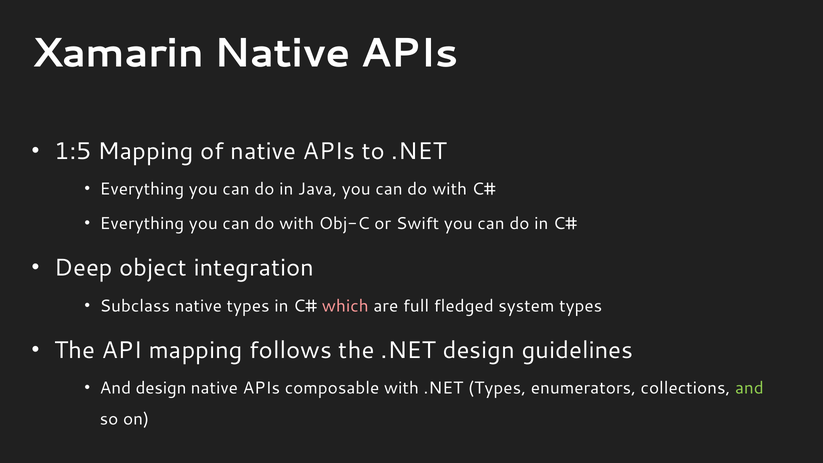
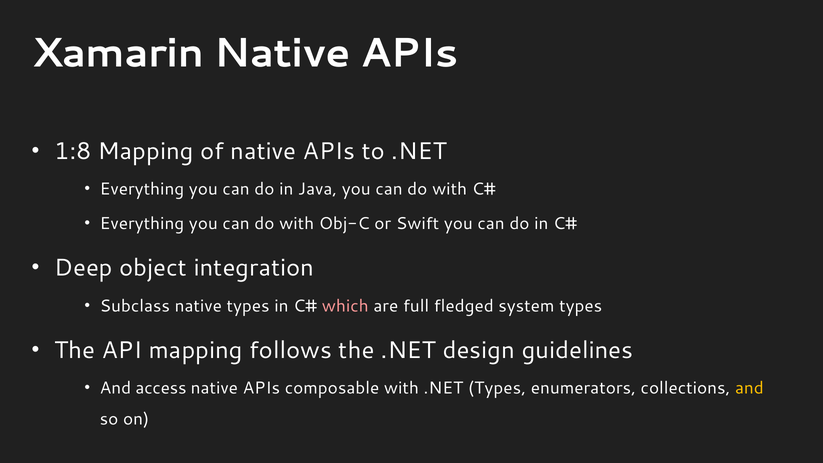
1:5: 1:5 -> 1:8
And design: design -> access
and at (749, 388) colour: light green -> yellow
